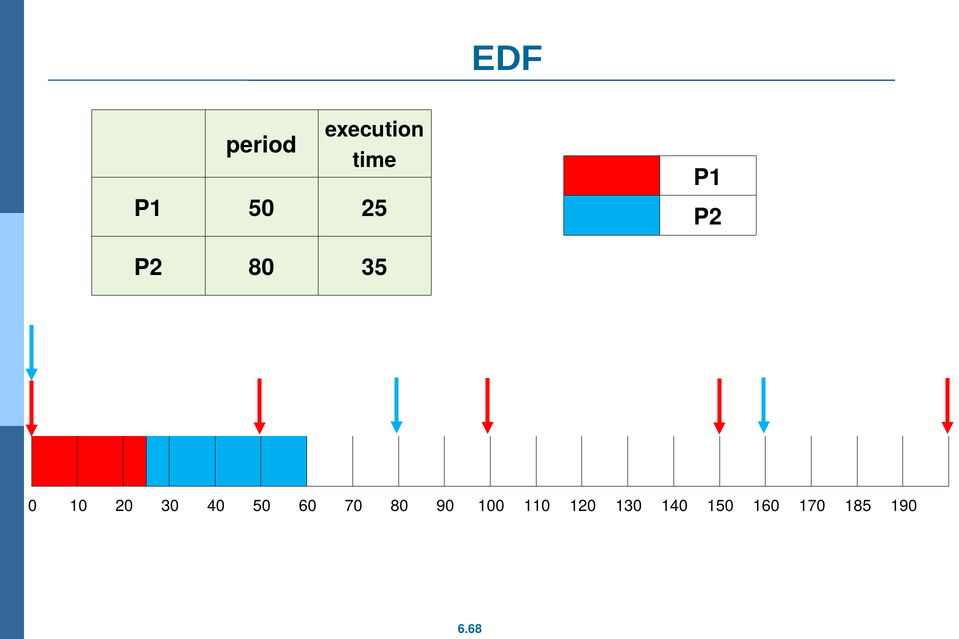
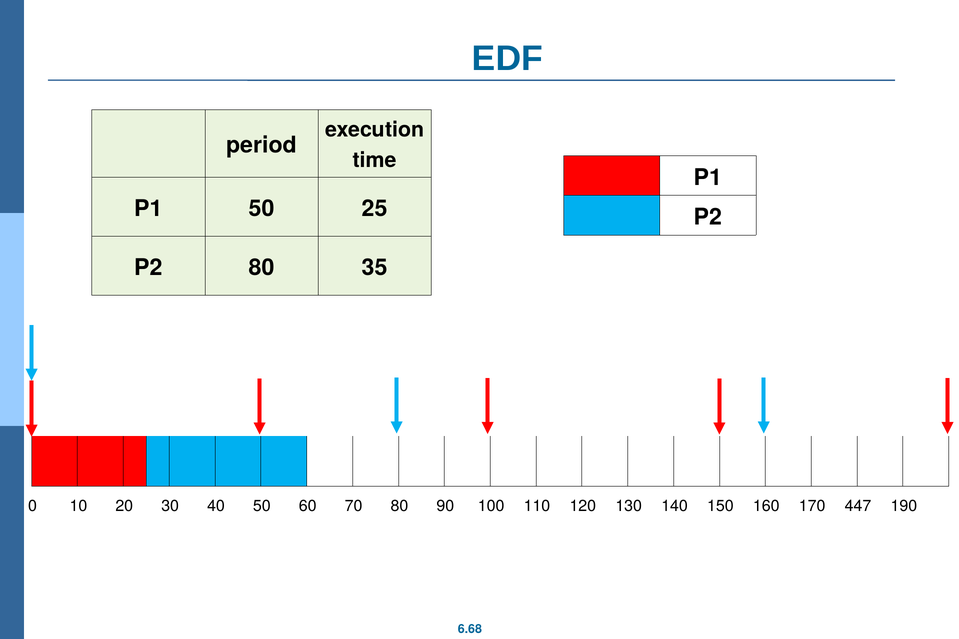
185: 185 -> 447
